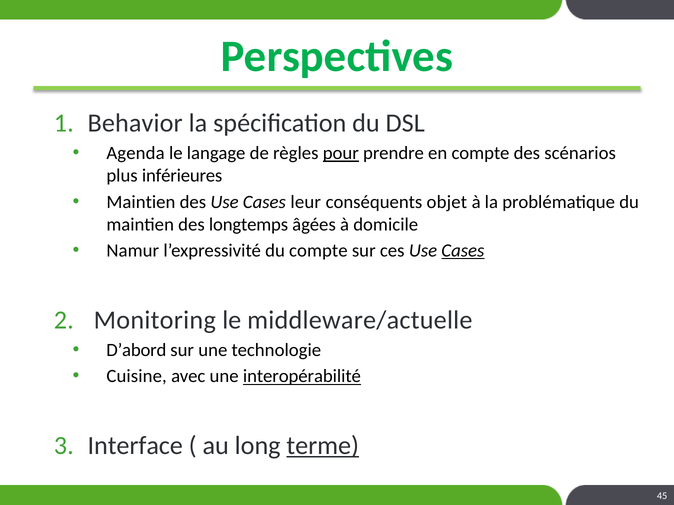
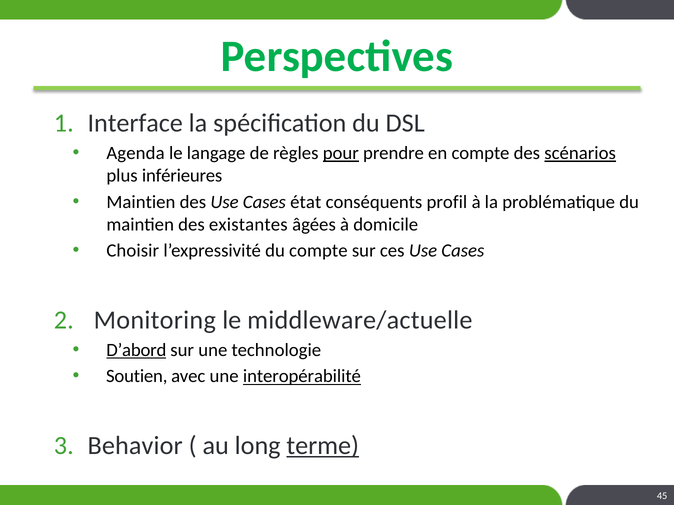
Behavior: Behavior -> Interface
scénarios underline: none -> present
leur: leur -> état
objet: objet -> profil
longtemps: longtemps -> existantes
Namur: Namur -> Choisir
Cases at (463, 251) underline: present -> none
D’abord underline: none -> present
Cuisine: Cuisine -> Soutien
Interface: Interface -> Behavior
